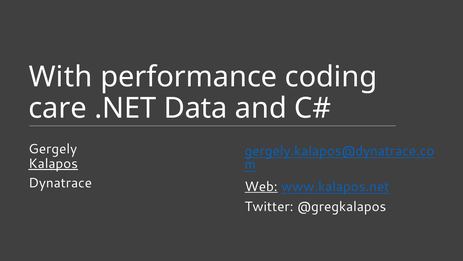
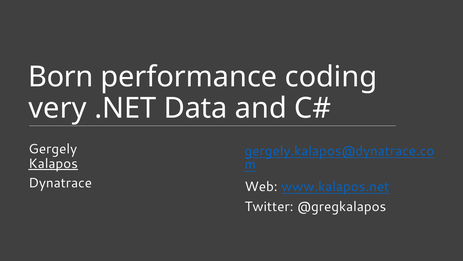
With: With -> Born
care: care -> very
Web underline: present -> none
